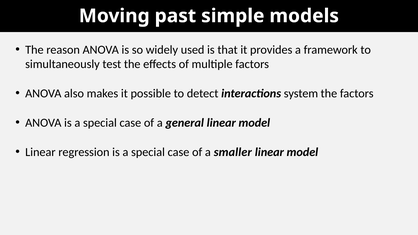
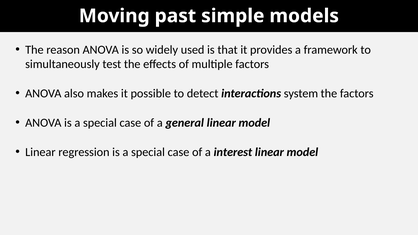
smaller: smaller -> interest
